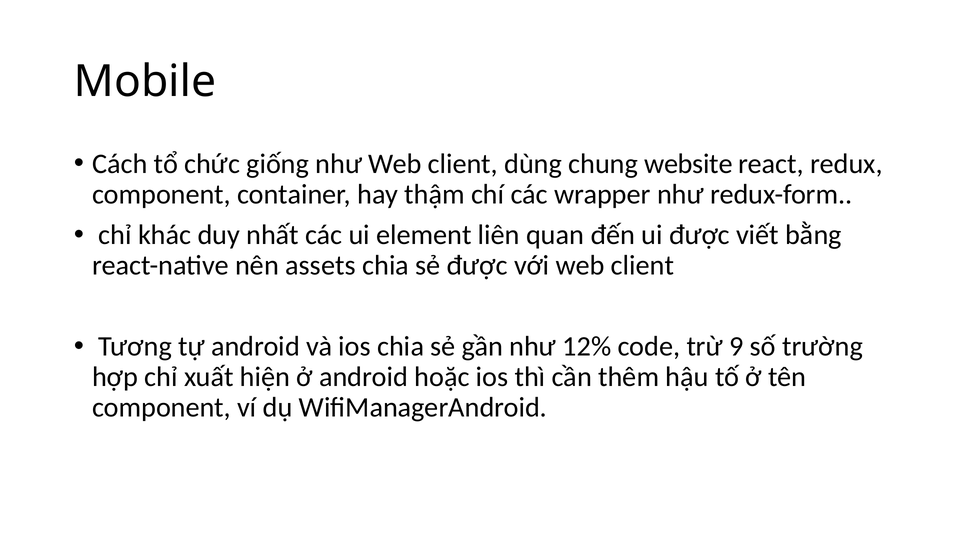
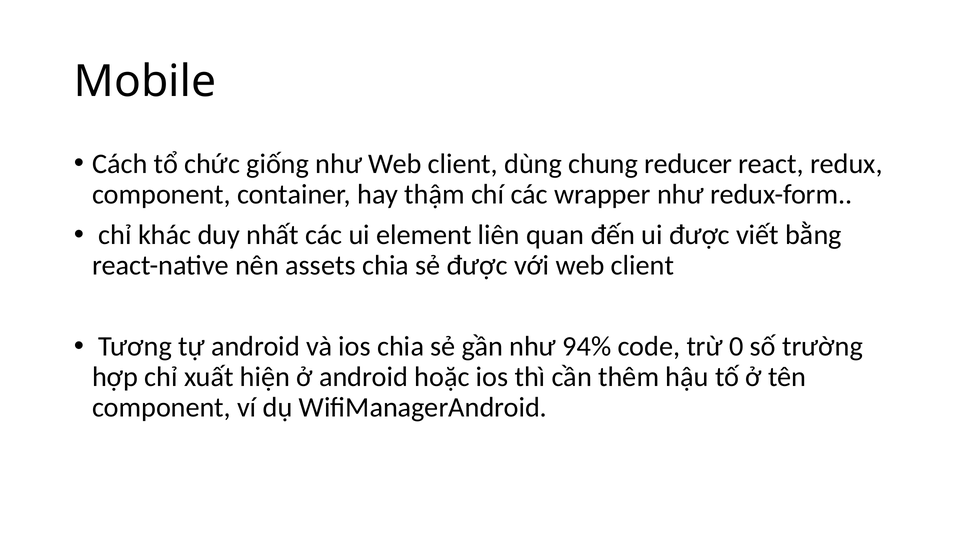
website: website -> reducer
12%: 12% -> 94%
9: 9 -> 0
